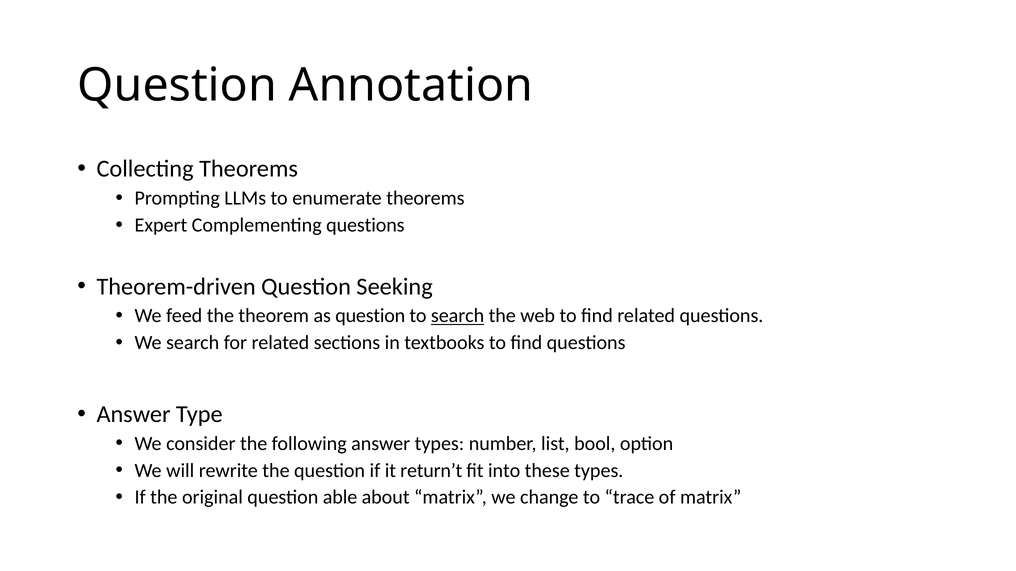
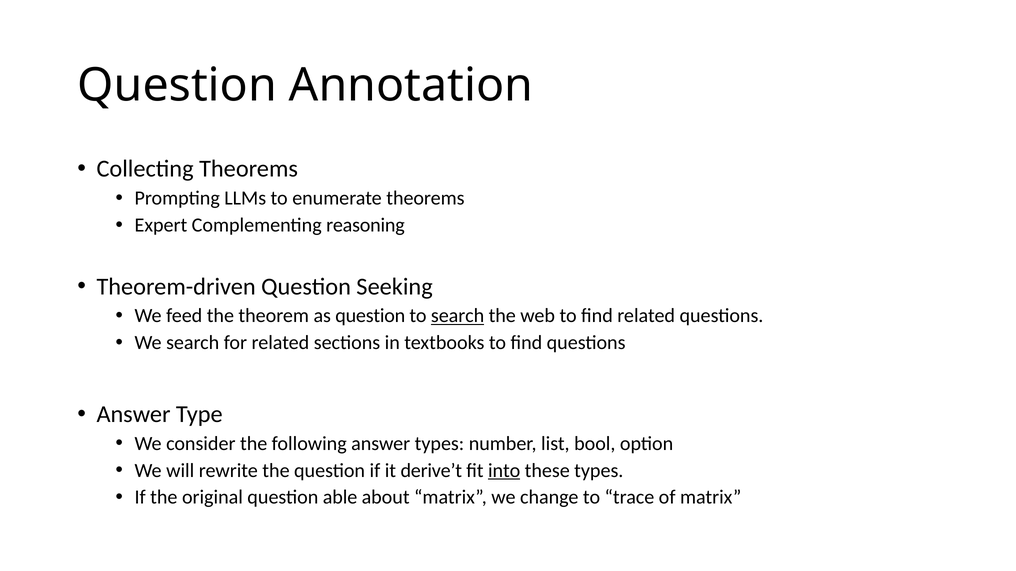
Complementing questions: questions -> reasoning
return’t: return’t -> derive’t
into underline: none -> present
